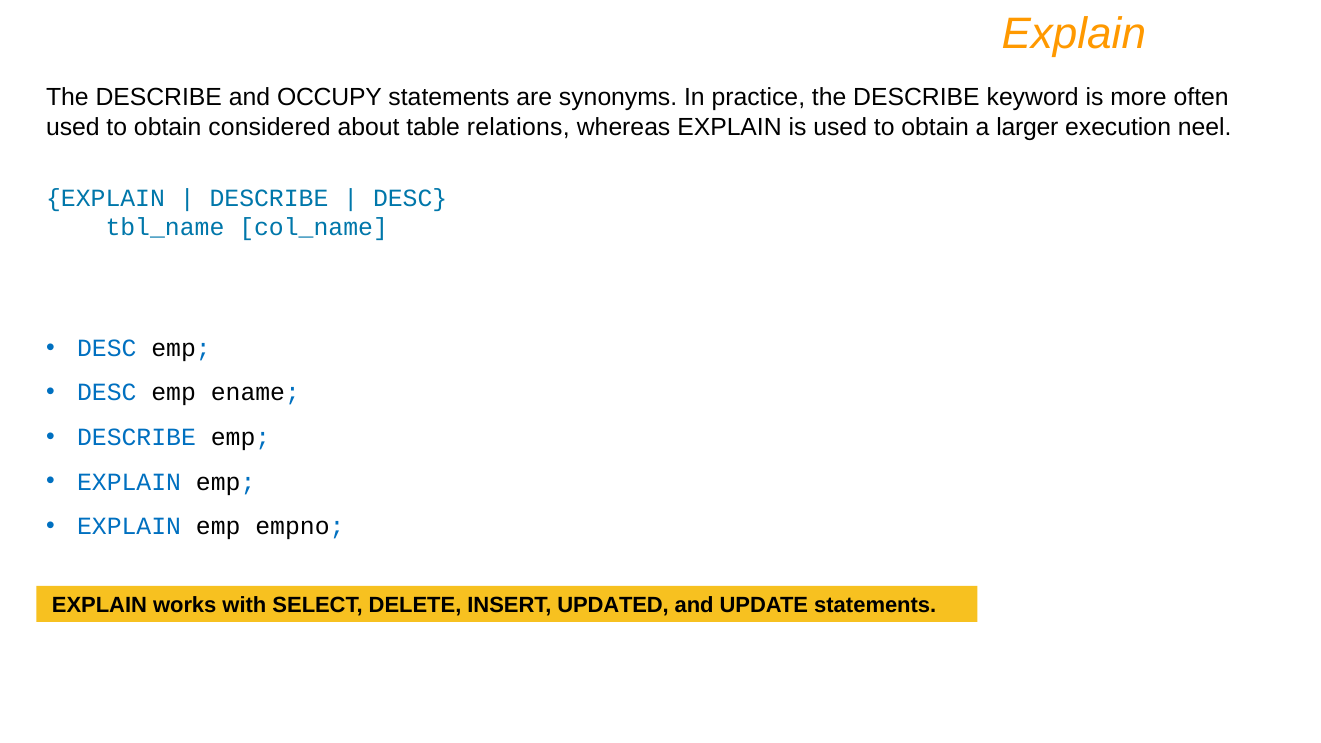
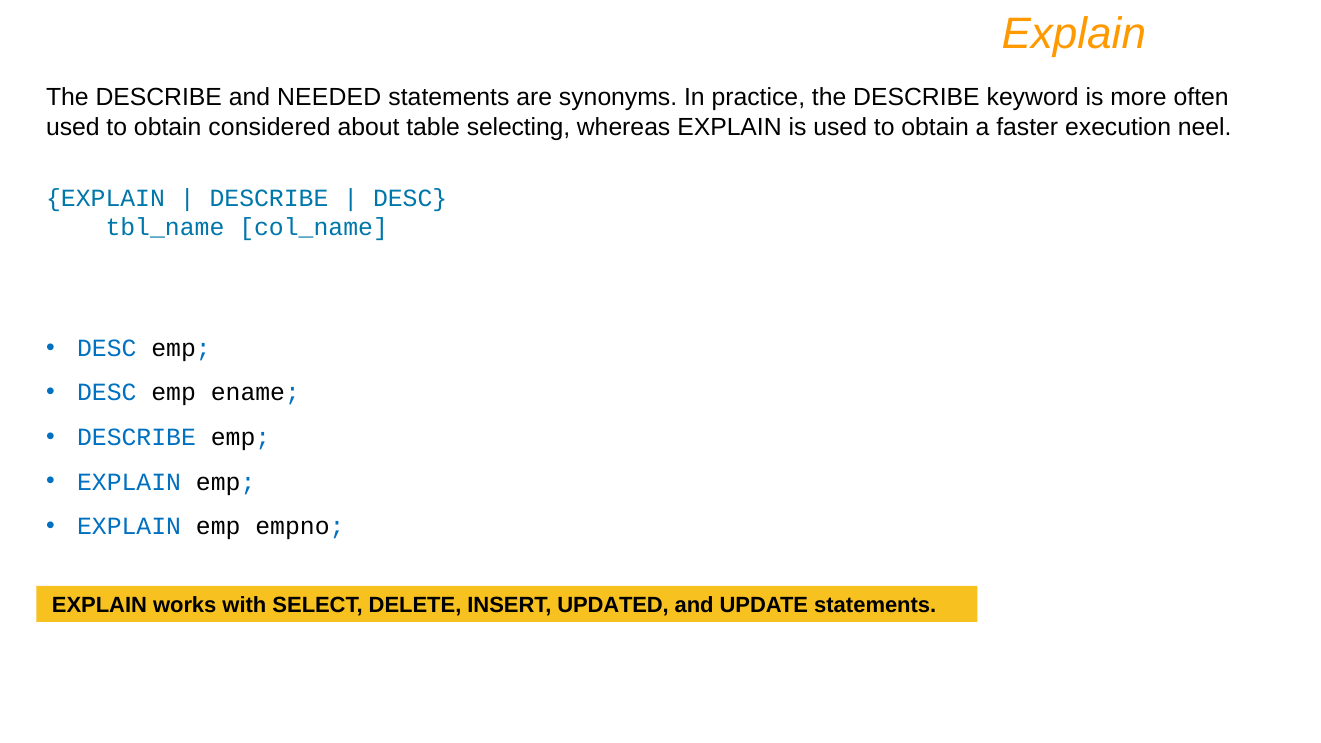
OCCUPY: OCCUPY -> NEEDED
relations: relations -> selecting
larger: larger -> faster
